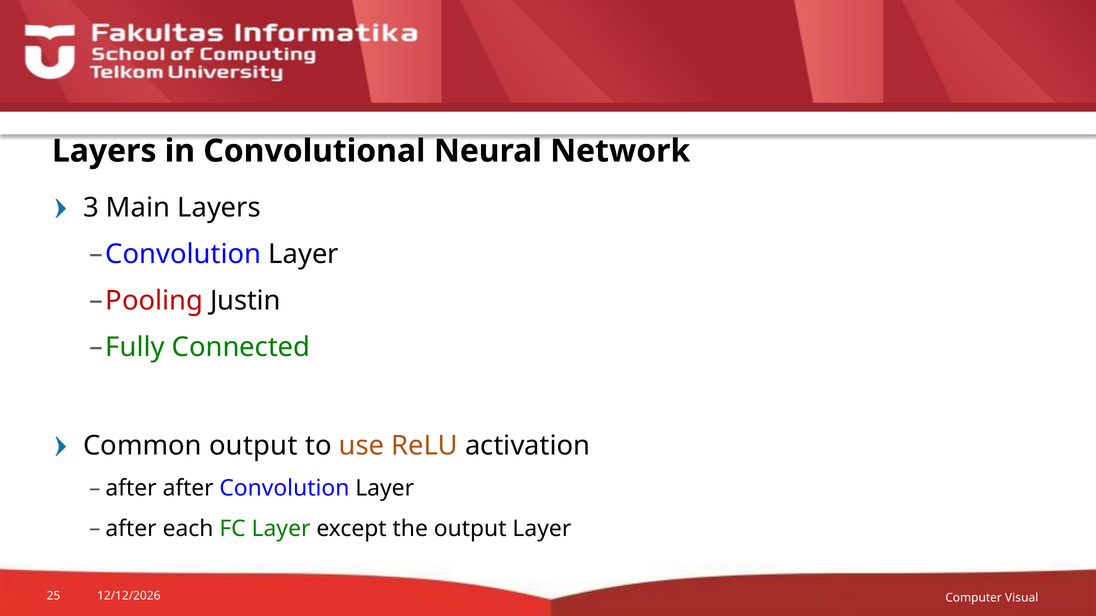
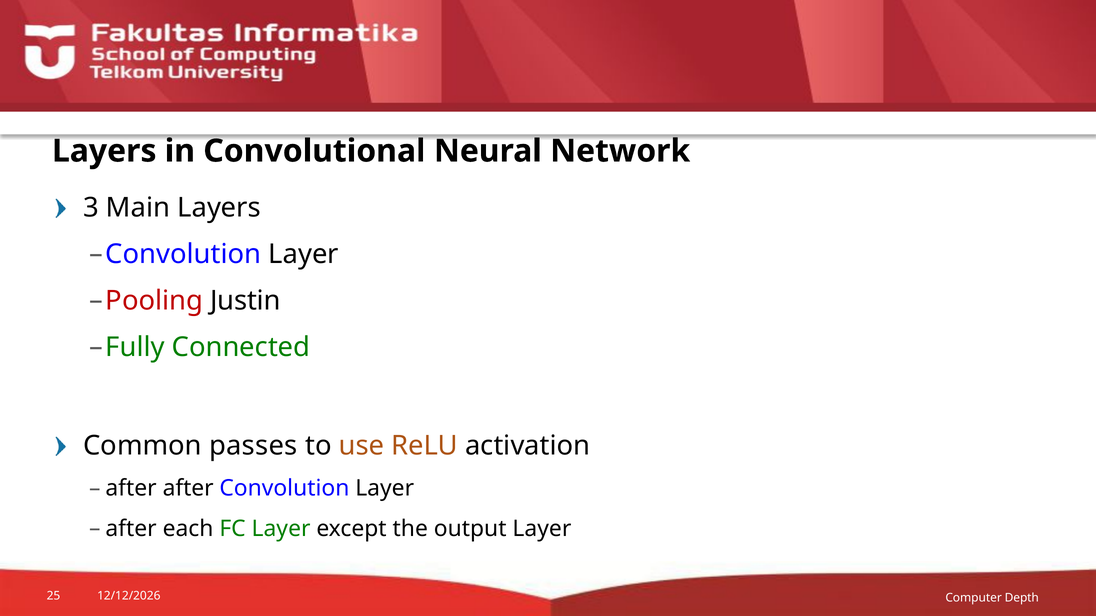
Common output: output -> passes
Visual: Visual -> Depth
